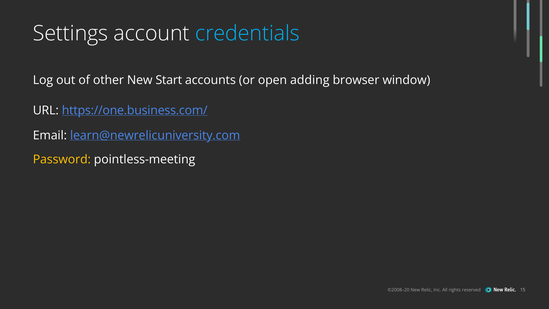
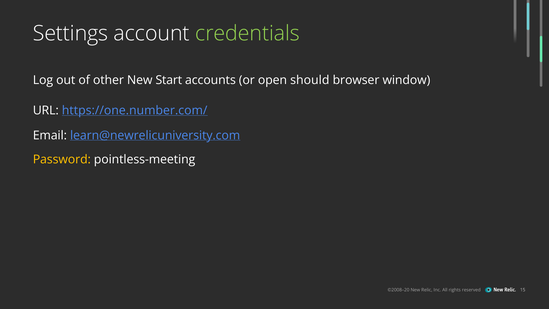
credentials colour: light blue -> light green
adding: adding -> should
https://one.business.com/: https://one.business.com/ -> https://one.number.com/
